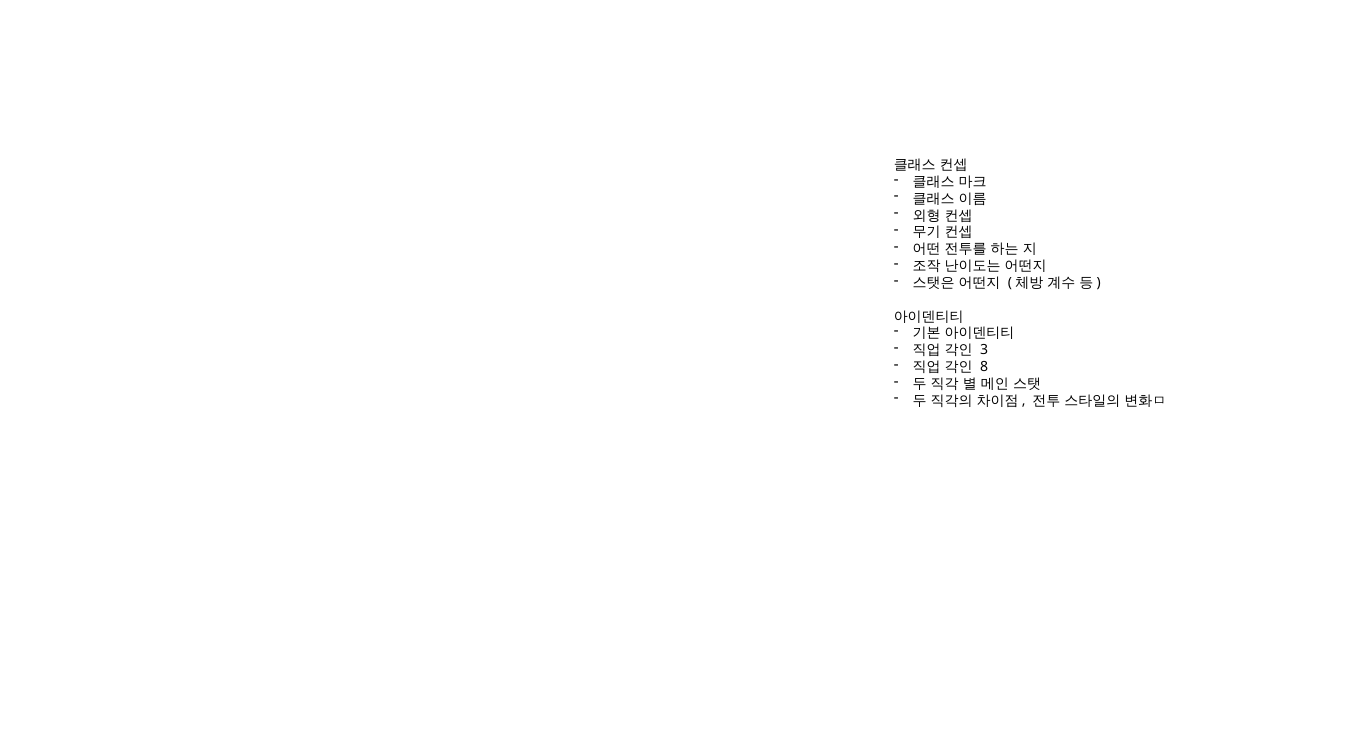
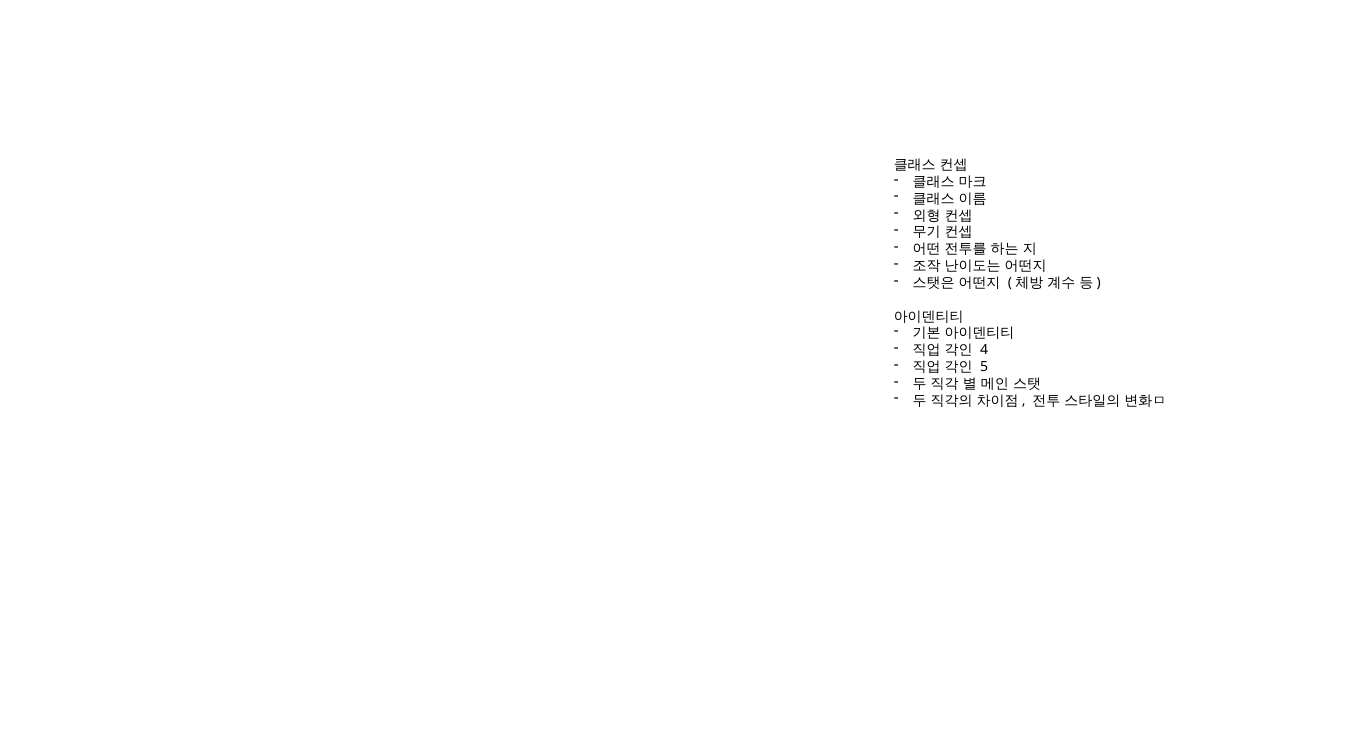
3: 3 -> 4
8: 8 -> 5
